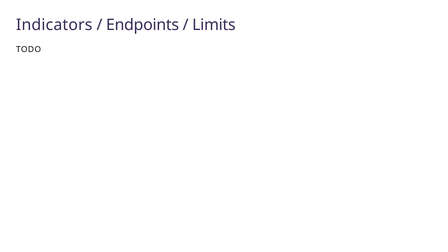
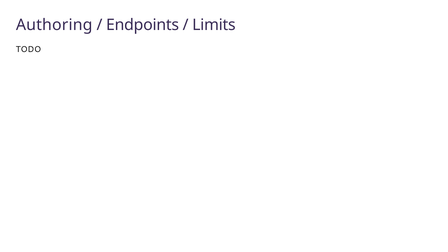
Indicators: Indicators -> Authoring
